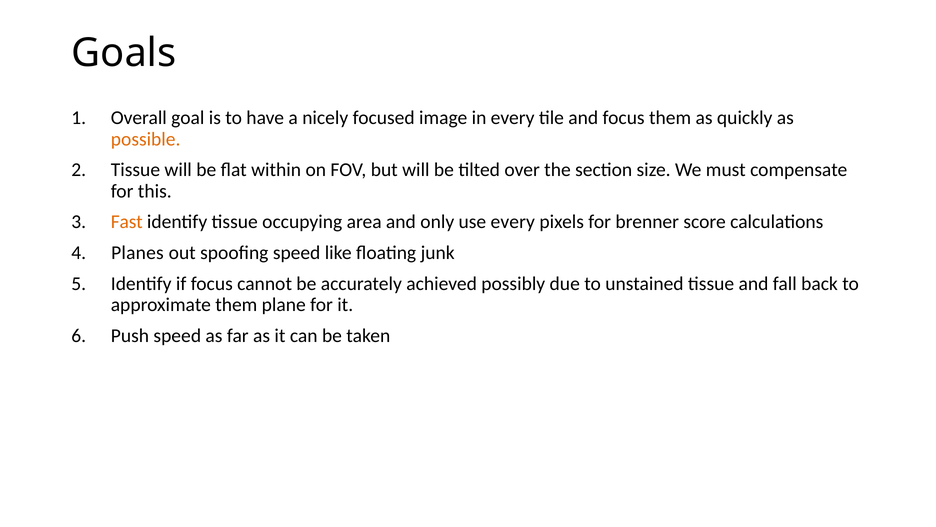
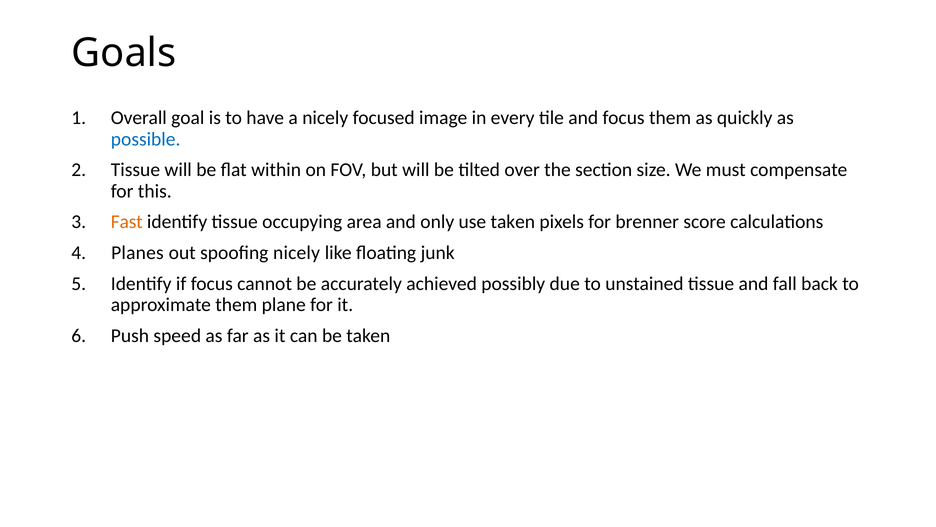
possible colour: orange -> blue
use every: every -> taken
spoofing speed: speed -> nicely
